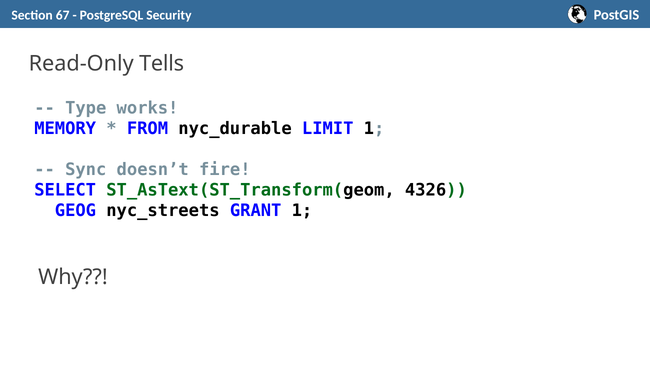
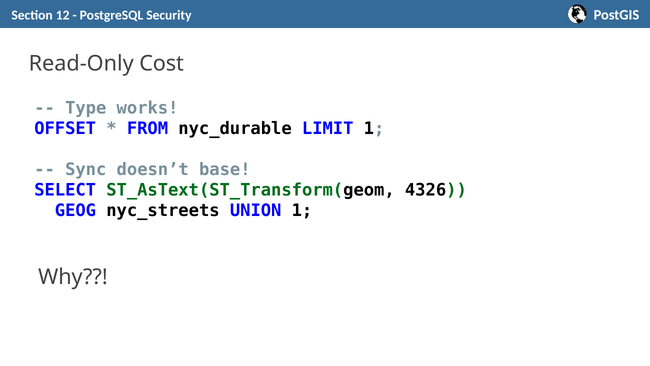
67: 67 -> 12
Tells: Tells -> Cost
MEMORY: MEMORY -> OFFSET
fire: fire -> base
GRANT: GRANT -> UNION
